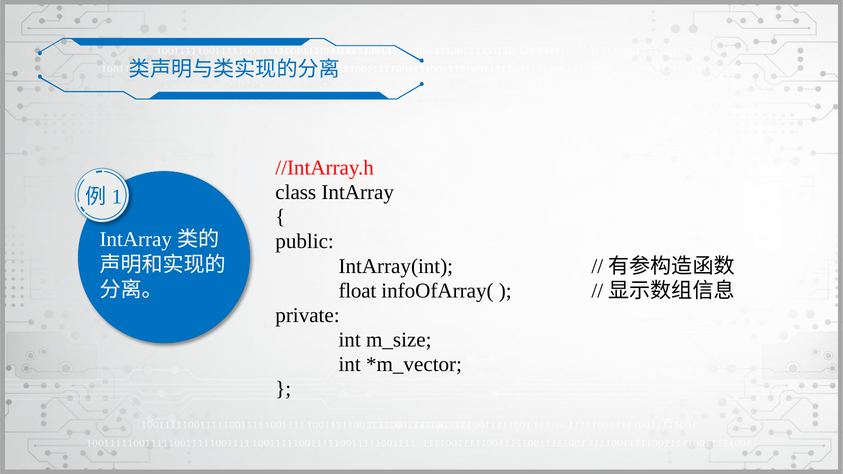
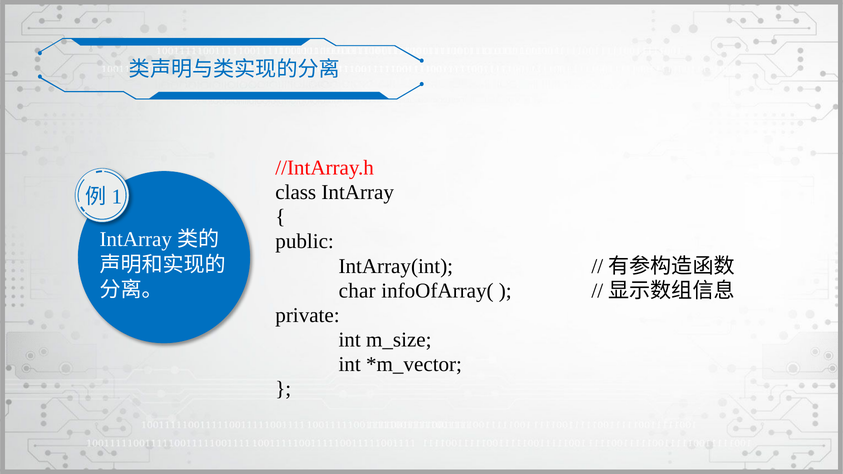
float: float -> char
